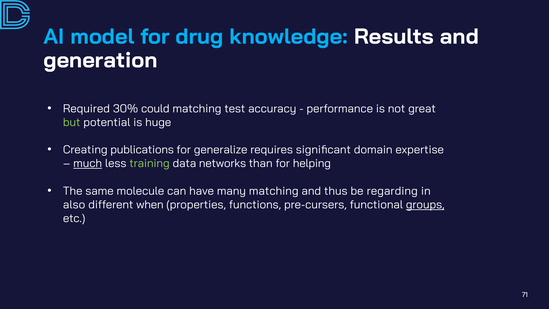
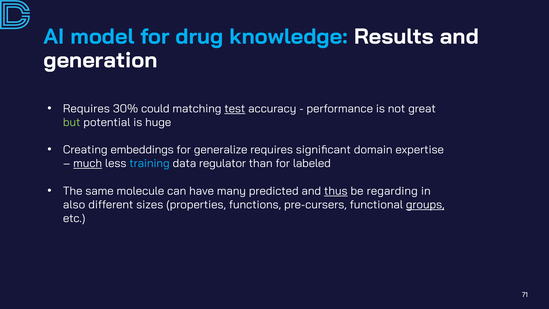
Required at (86, 109): Required -> Requires
test underline: none -> present
publications: publications -> embeddings
training colour: light green -> light blue
networks: networks -> regulator
helping: helping -> labeled
many matching: matching -> predicted
thus underline: none -> present
when: when -> sizes
